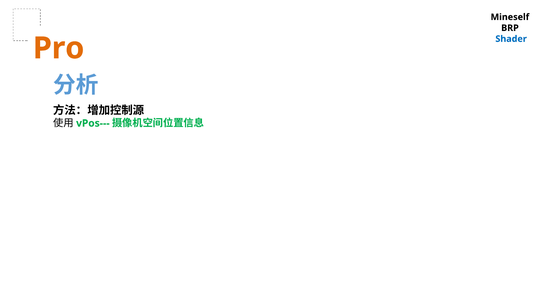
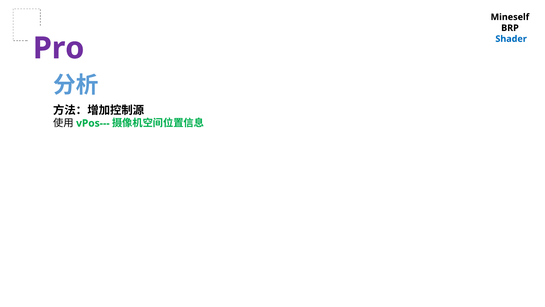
Pro colour: orange -> purple
